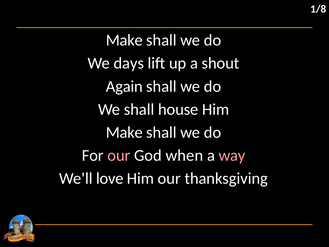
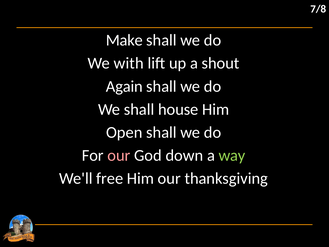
1/8: 1/8 -> 7/8
days: days -> with
Make at (124, 132): Make -> Open
when: when -> down
way colour: pink -> light green
love: love -> free
